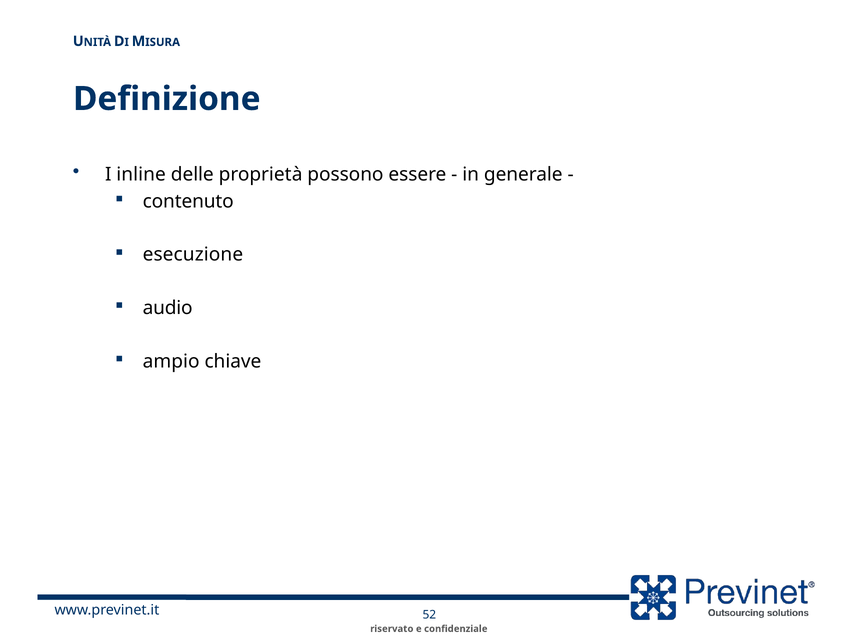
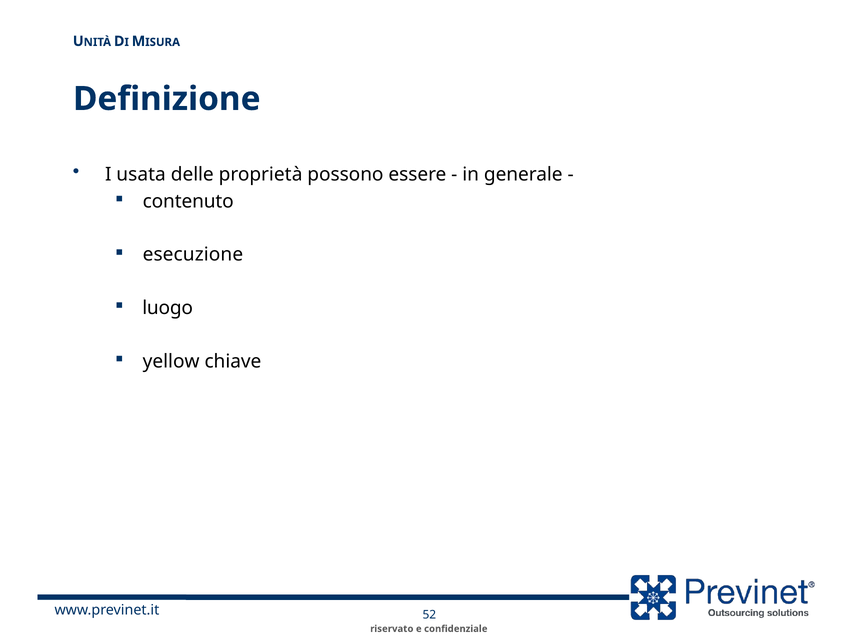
inline: inline -> usata
audio: audio -> luogo
ampio: ampio -> yellow
